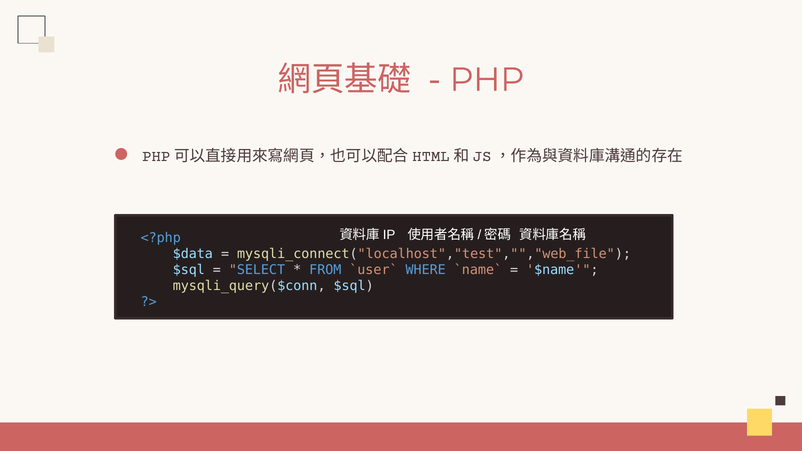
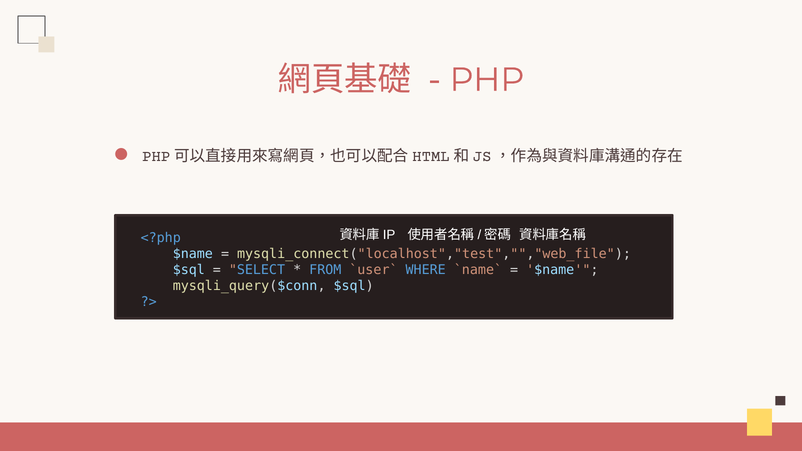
$data at (193, 254): $data -> $name
